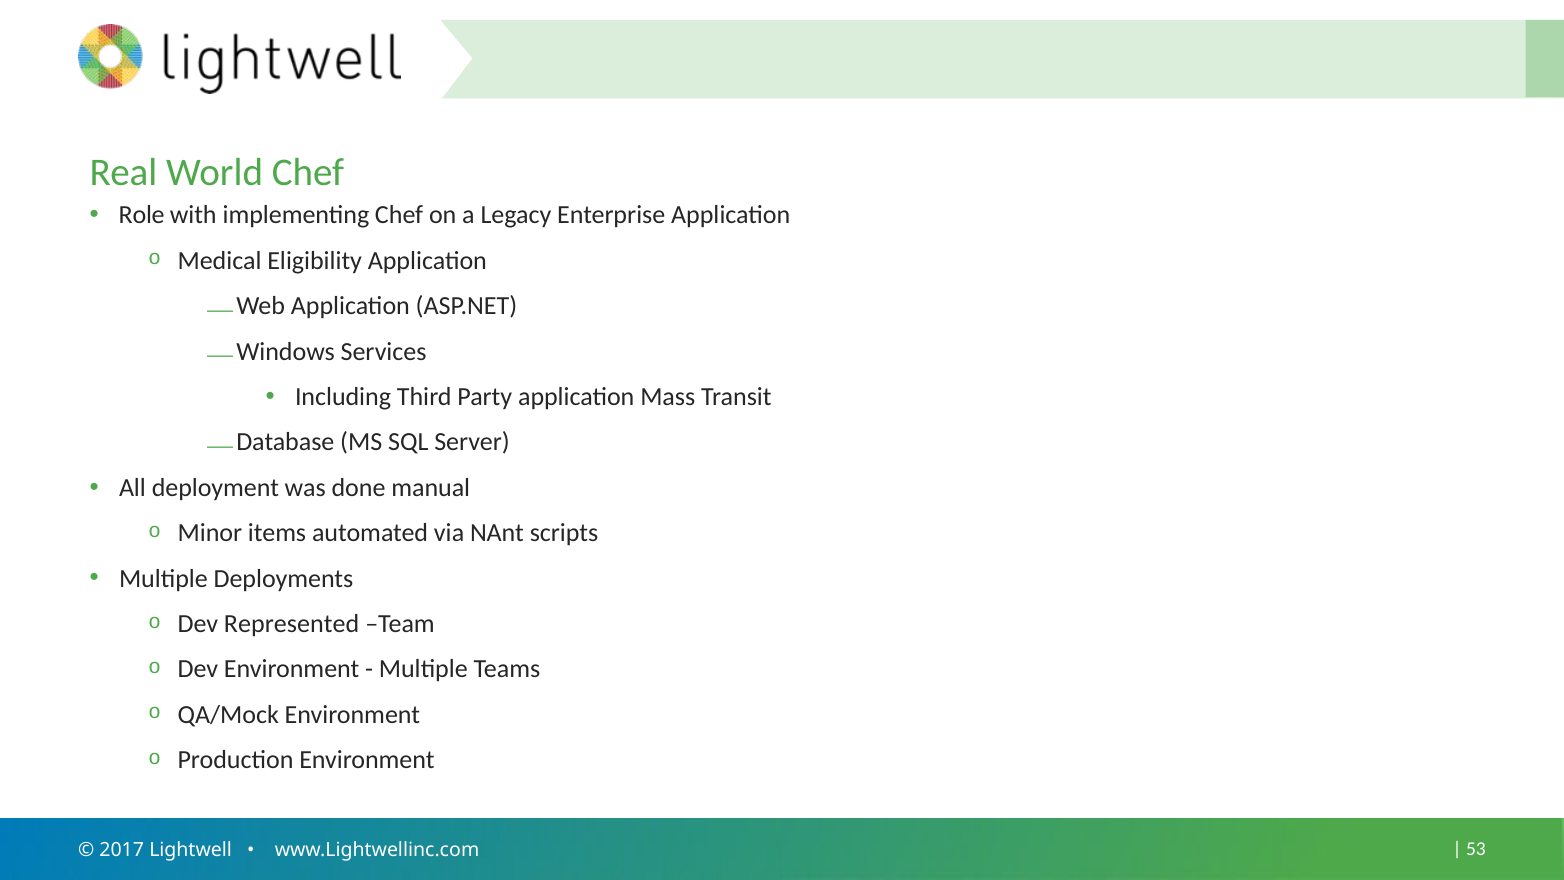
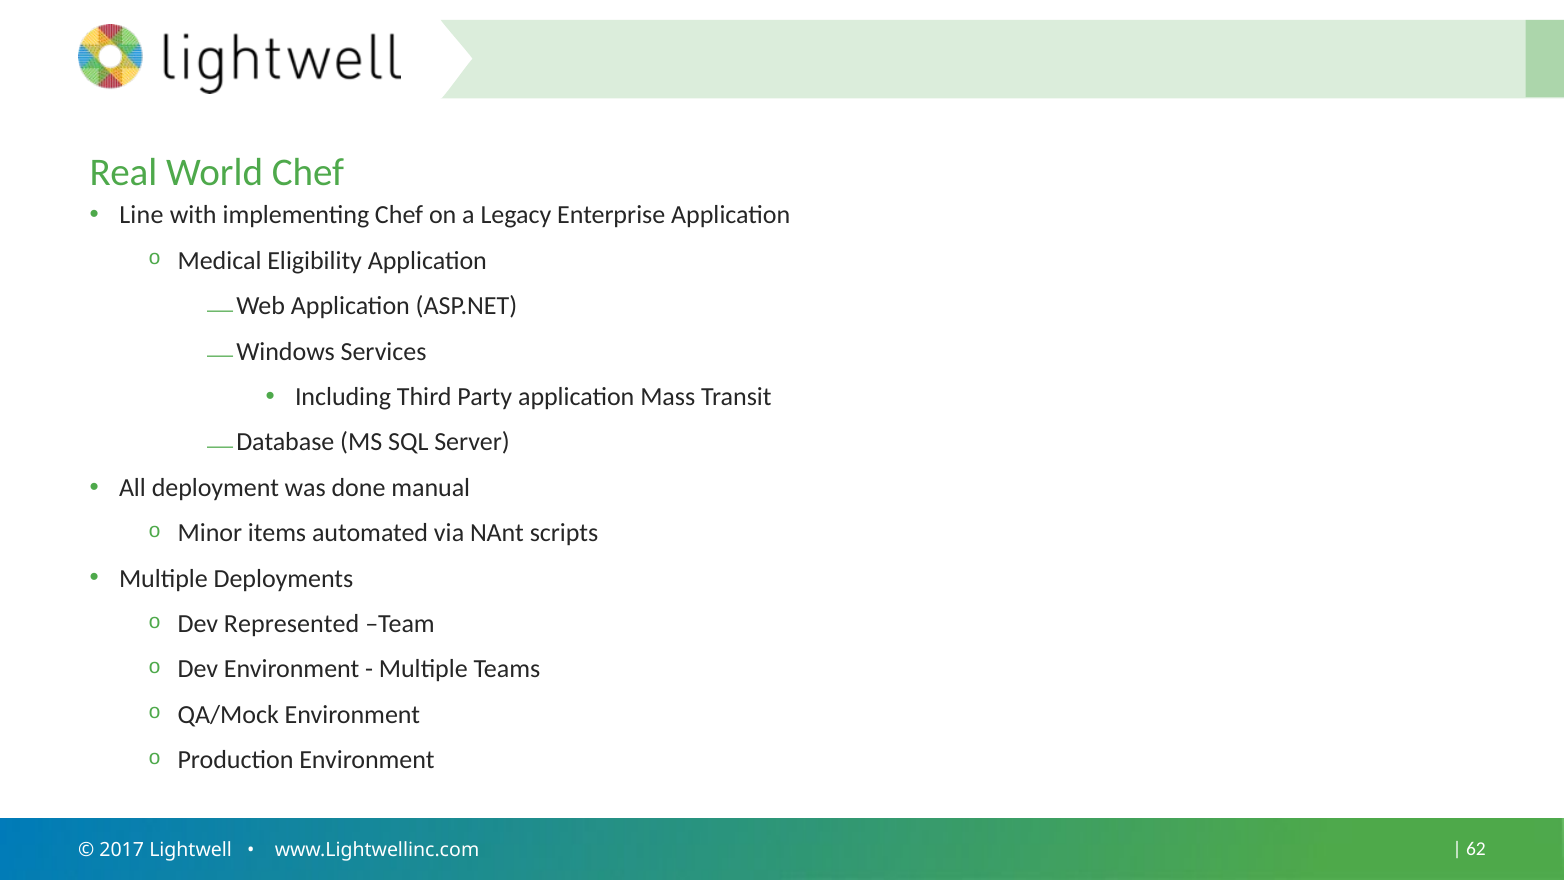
Role: Role -> Line
53: 53 -> 62
